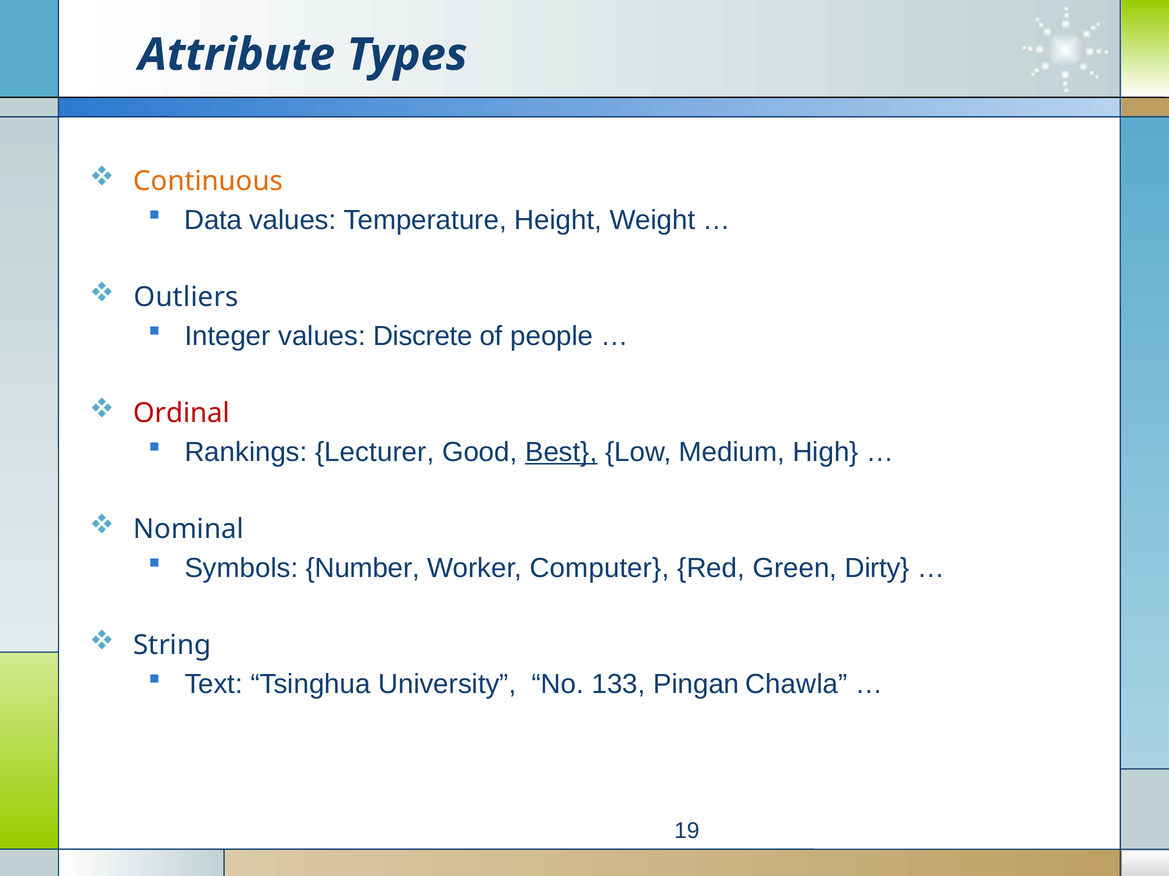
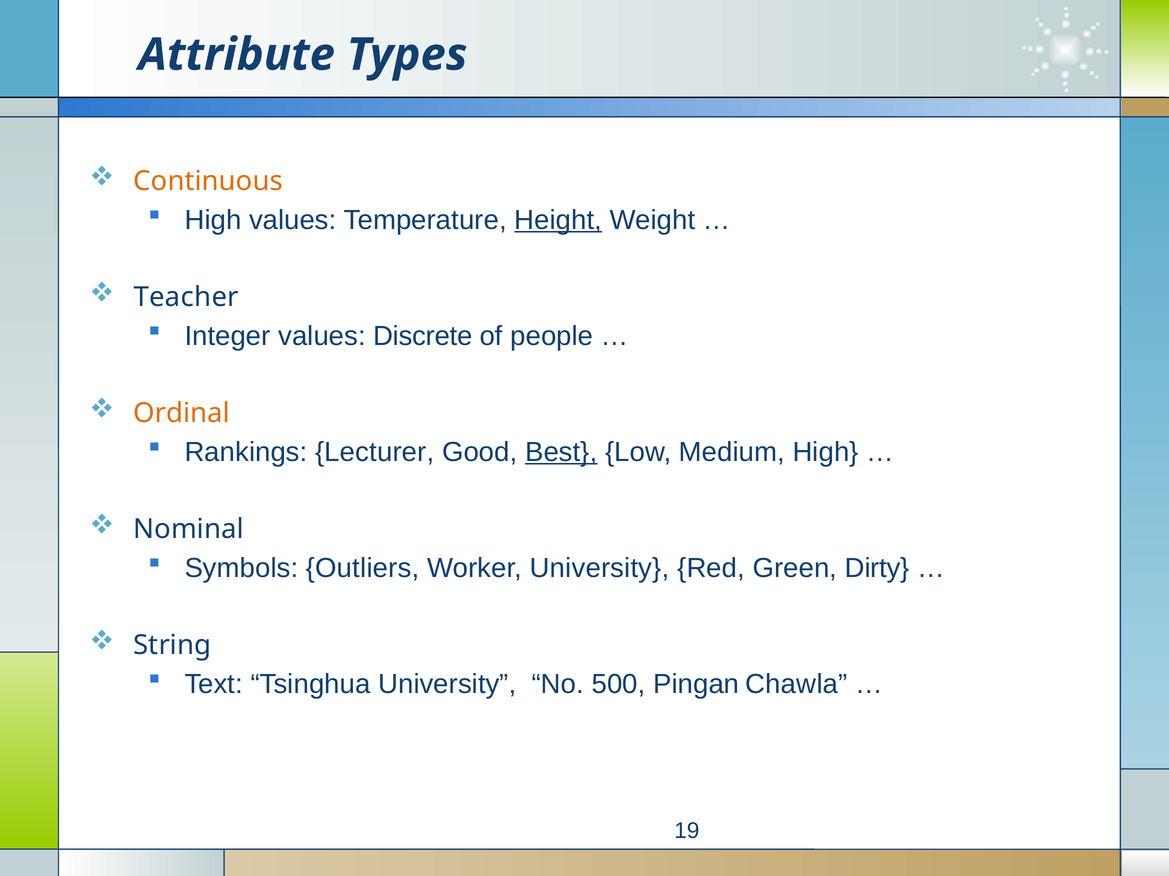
Data at (213, 220): Data -> High
Height underline: none -> present
Outliers: Outliers -> Teacher
Ordinal colour: red -> orange
Number: Number -> Outliers
Worker Computer: Computer -> University
133: 133 -> 500
